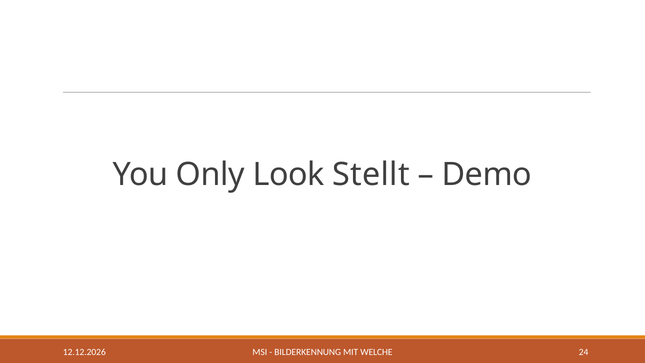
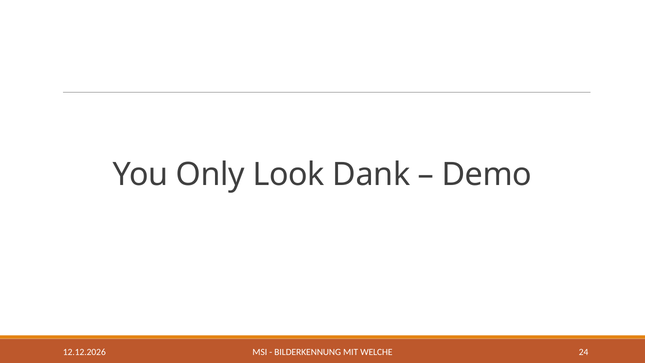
Stellt: Stellt -> Dank
